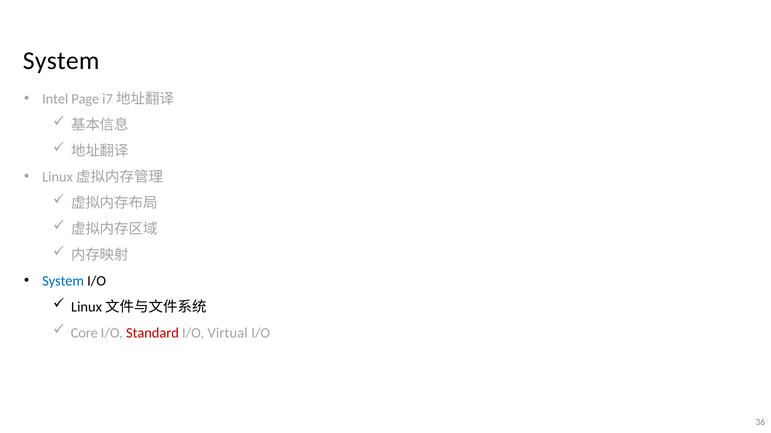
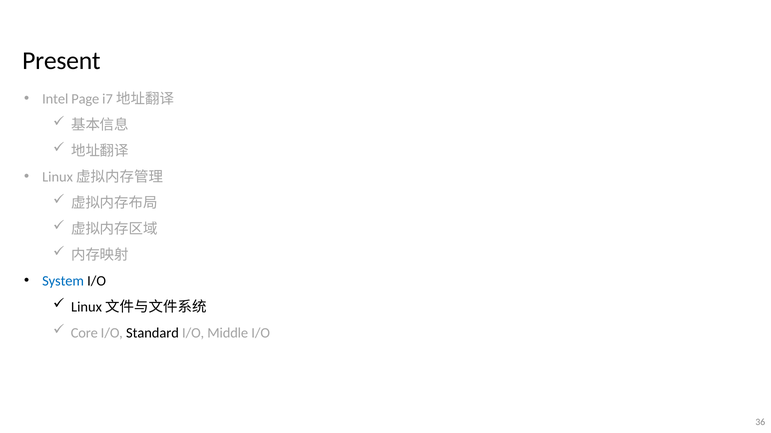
System at (61, 61): System -> Present
Standard colour: red -> black
Virtual: Virtual -> Middle
